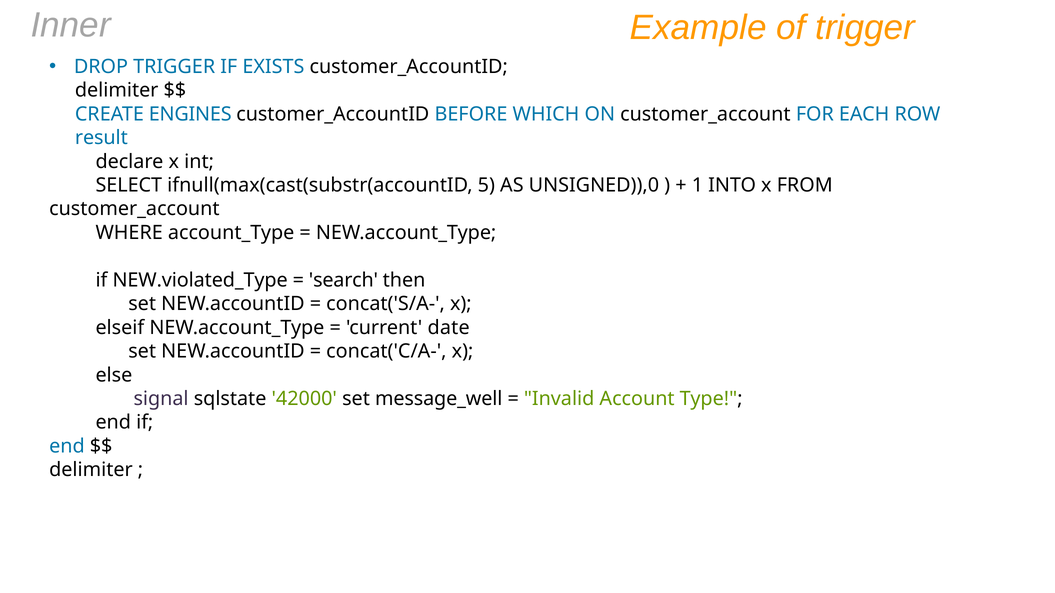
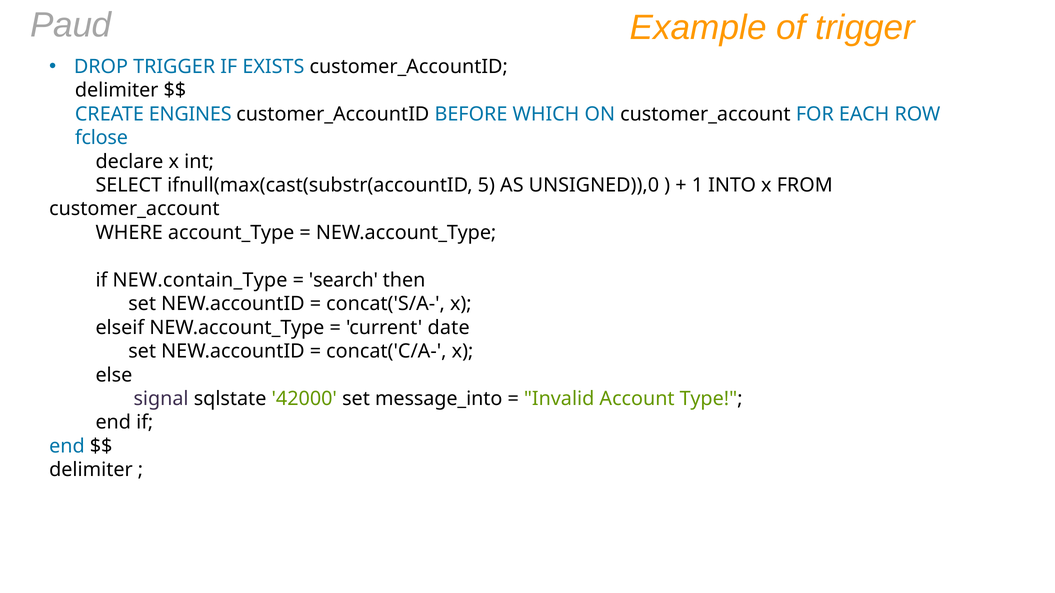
Inner: Inner -> Paud
result: result -> fclose
NEW.violated_Type: NEW.violated_Type -> NEW.contain_Type
message_well: message_well -> message_into
